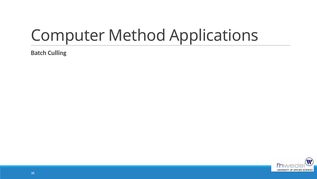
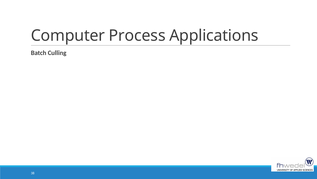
Method: Method -> Process
